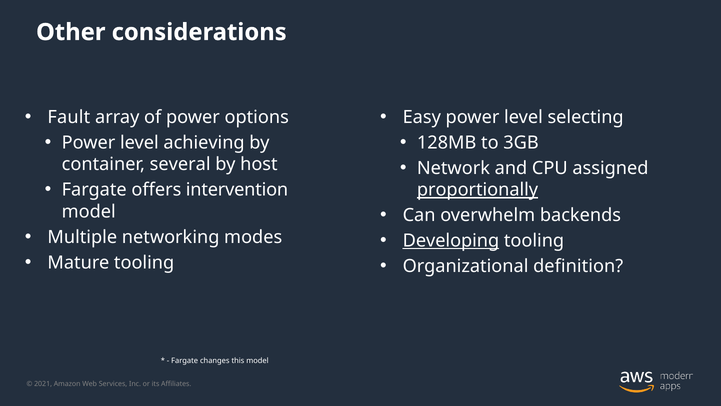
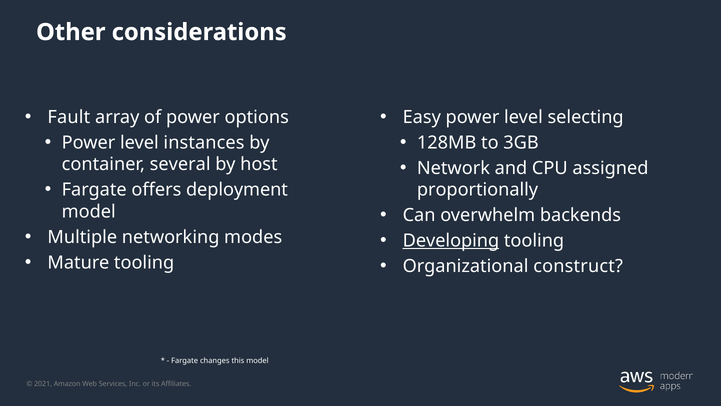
achieving: achieving -> instances
intervention: intervention -> deployment
proportionally underline: present -> none
definition: definition -> construct
